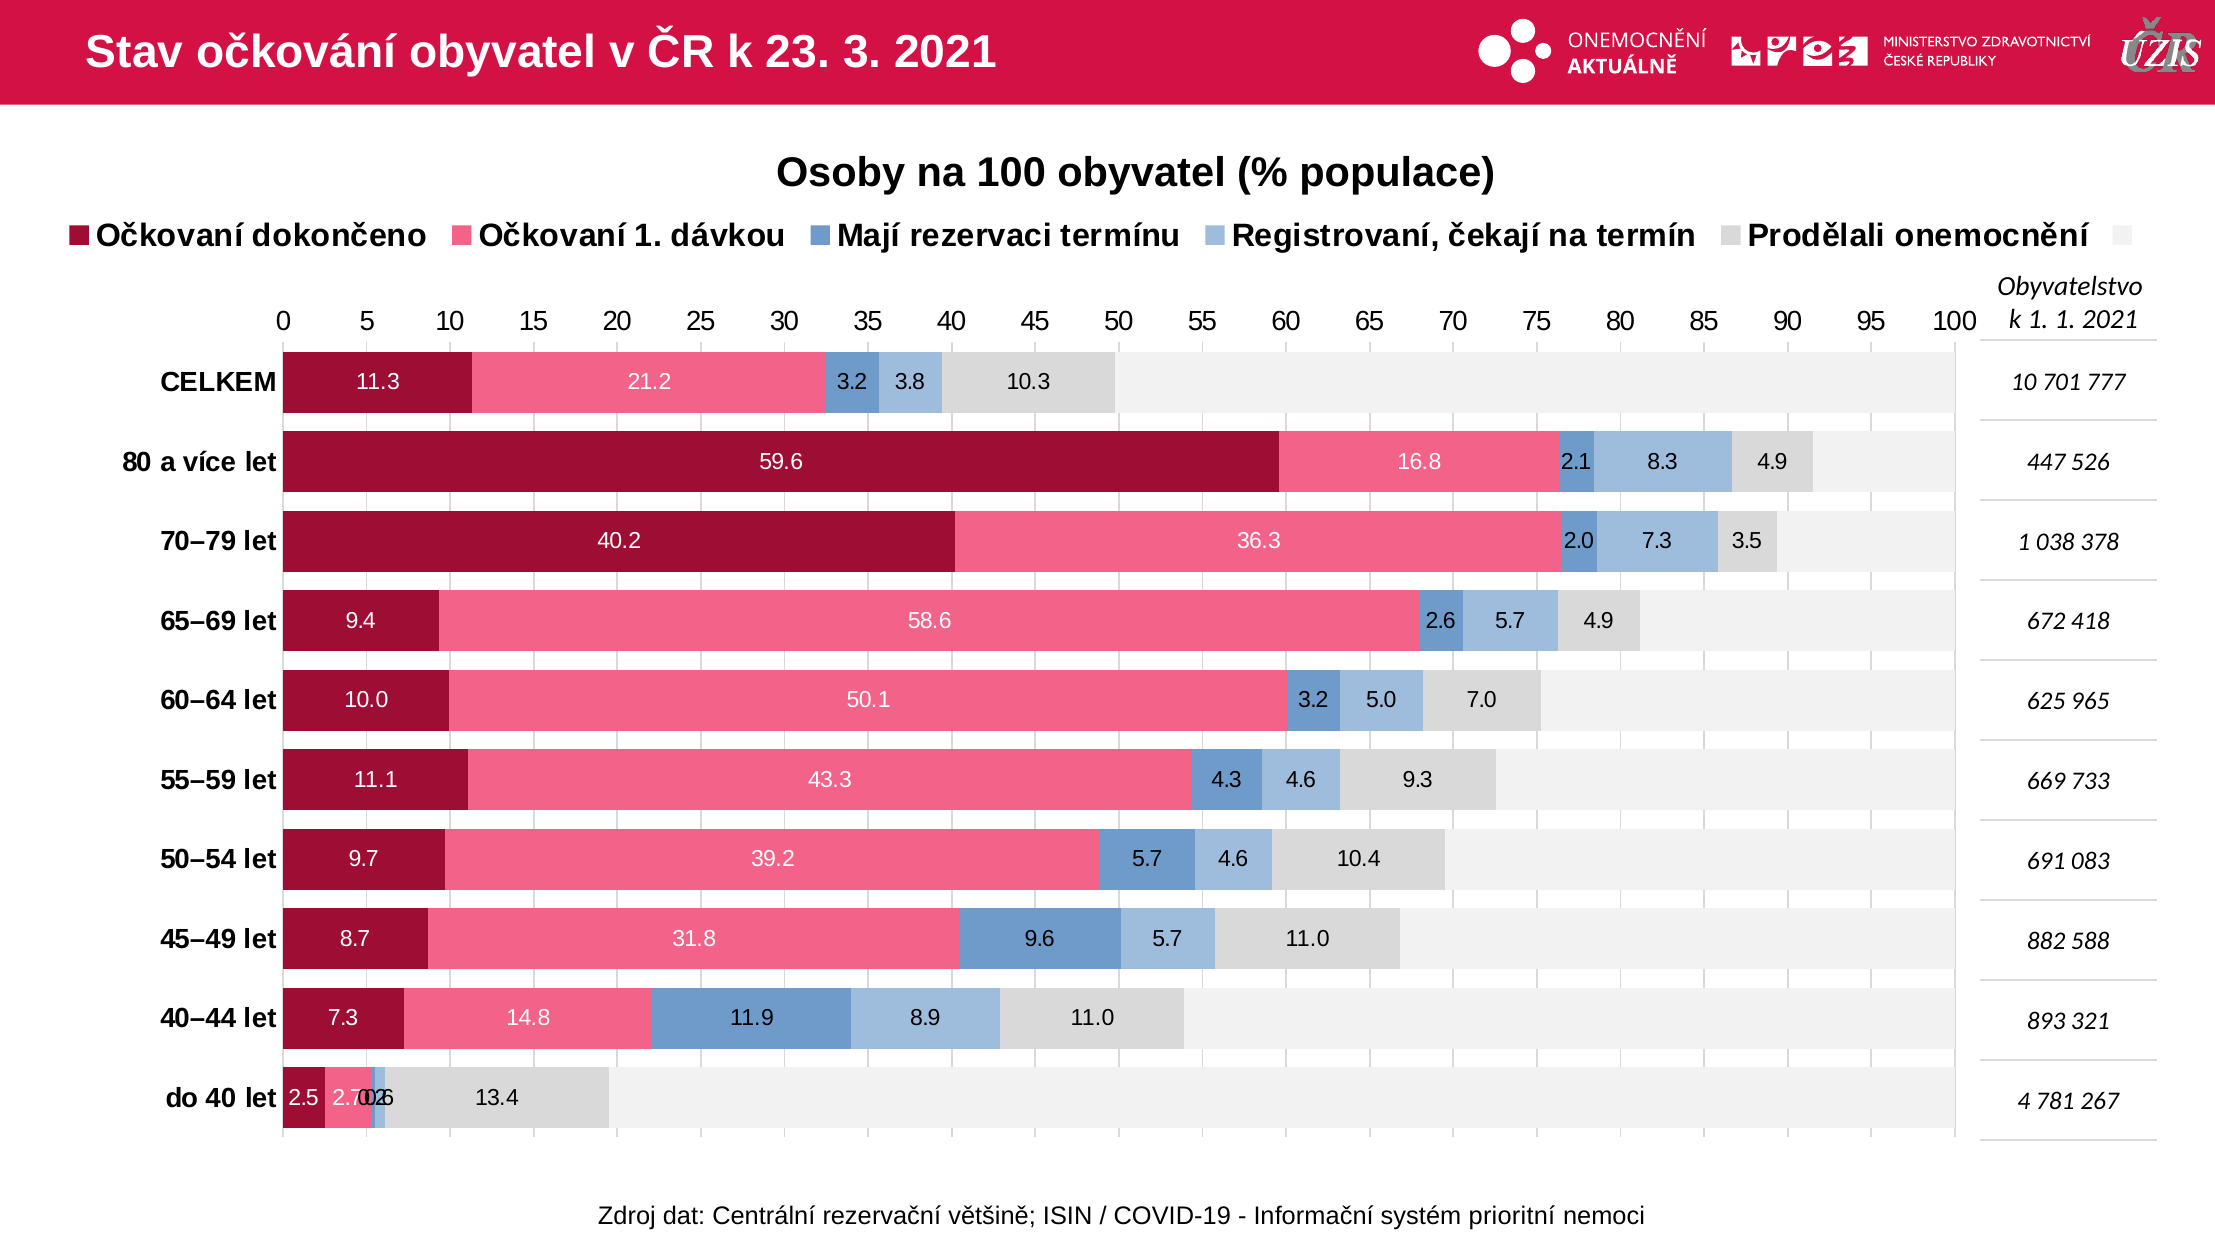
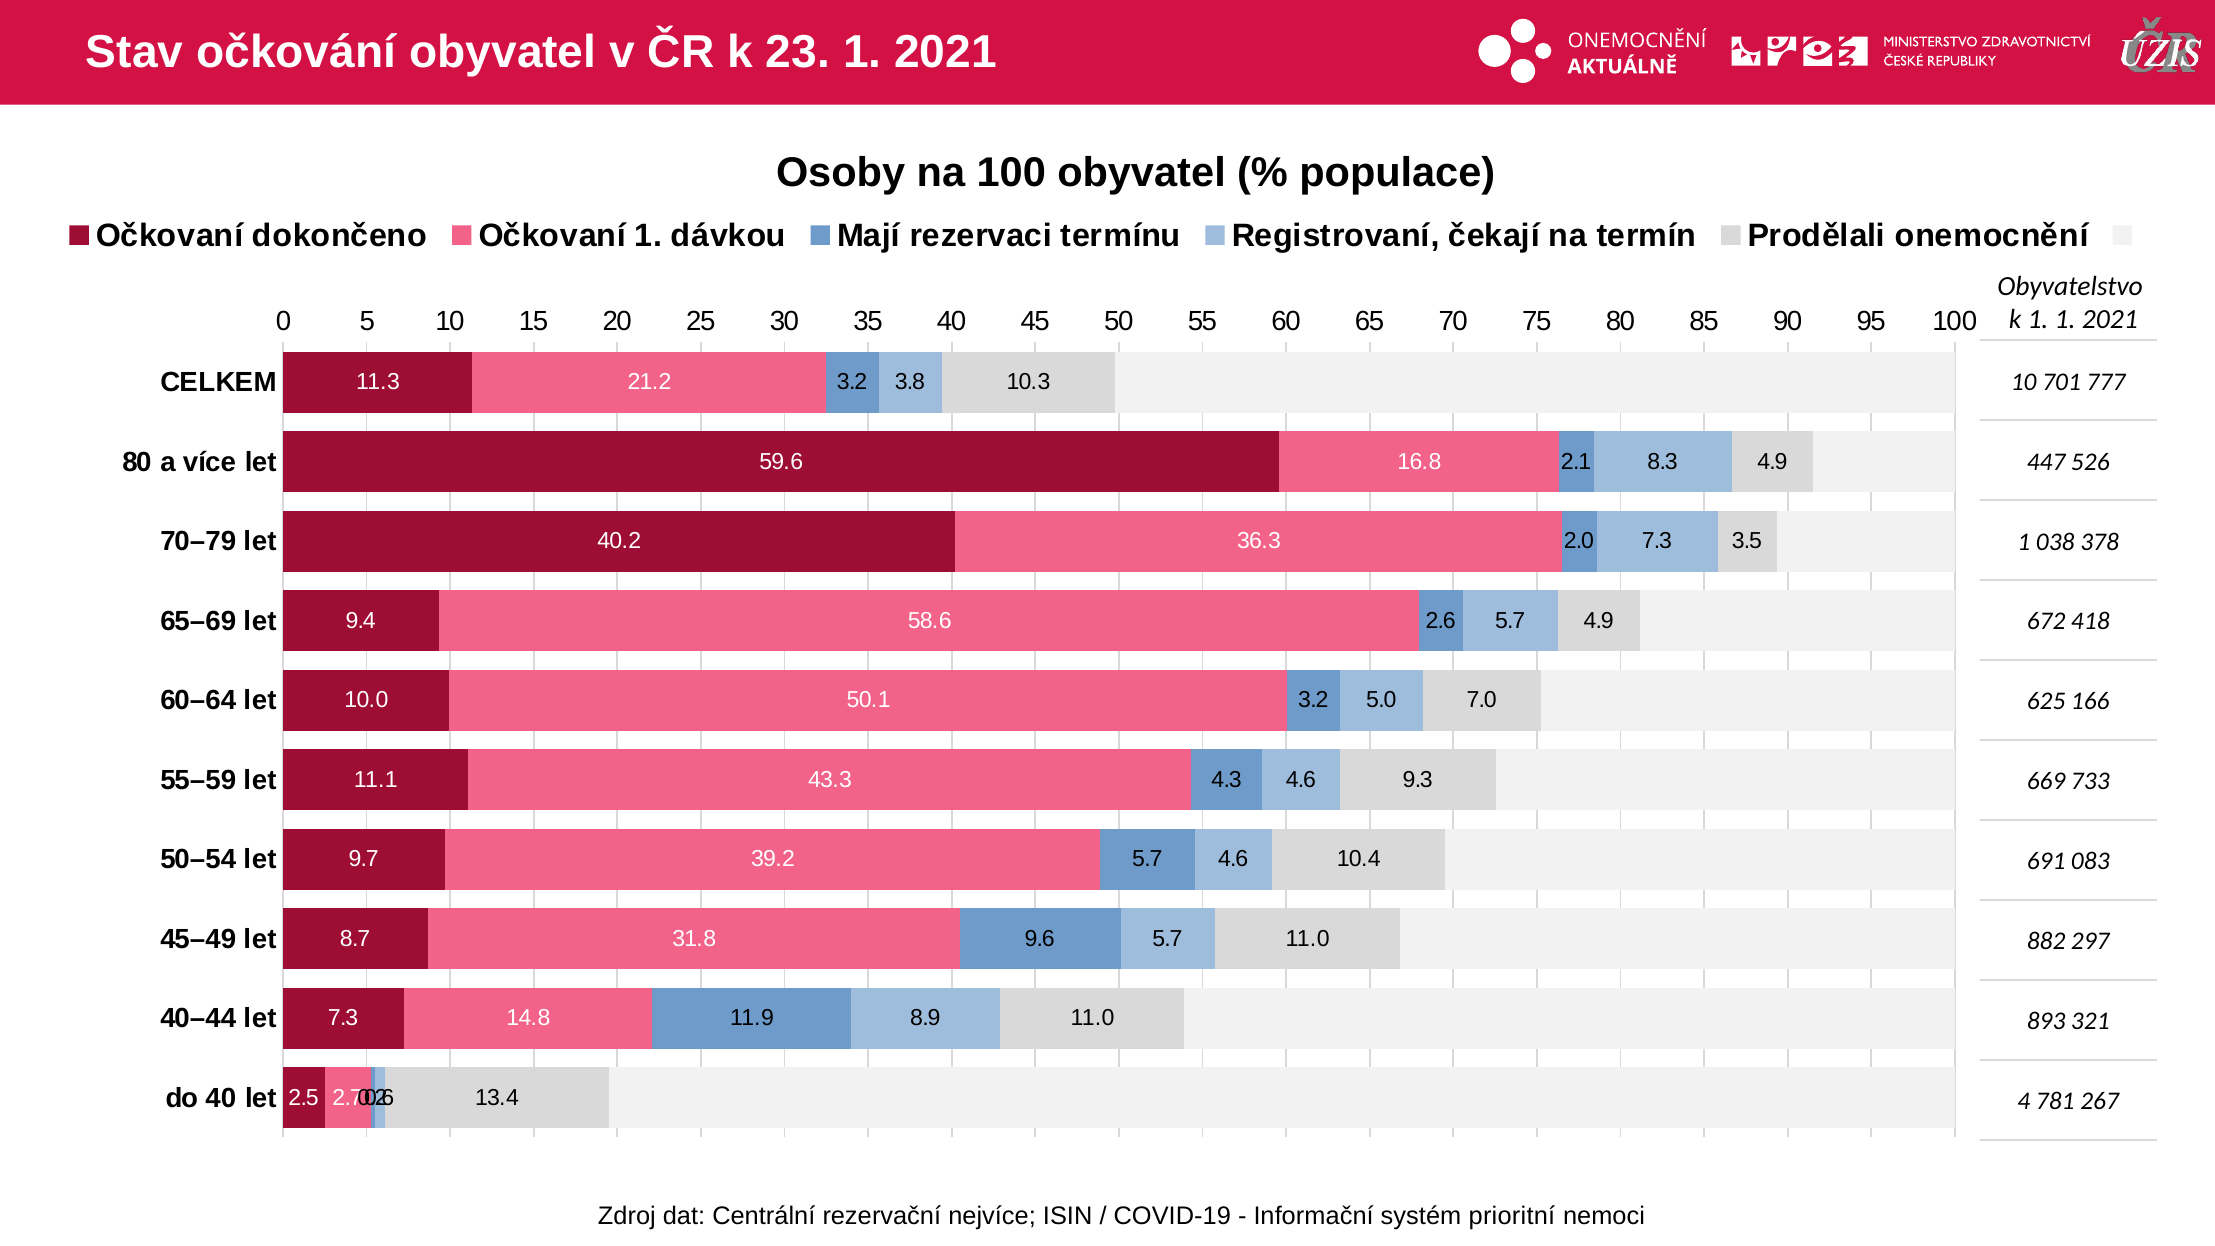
23 3: 3 -> 1
965: 965 -> 166
588: 588 -> 297
většině: většině -> nejvíce
